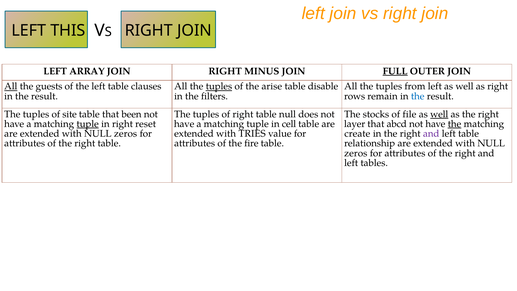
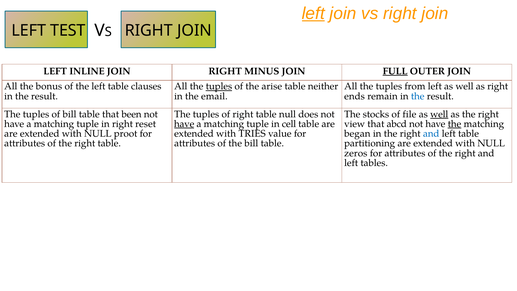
left at (313, 13) underline: none -> present
THIS: THIS -> TEST
ARRAY: ARRAY -> INLINE
All at (11, 86) underline: present -> none
guests: guests -> bonus
disable: disable -> neither
filters: filters -> email
rows: rows -> ends
of site: site -> bill
tuple at (88, 124) underline: present -> none
have at (184, 124) underline: none -> present
layer: layer -> view
zeros at (126, 134): zeros -> proot
create: create -> began
and at (431, 134) colour: purple -> blue
the fire: fire -> bill
relationship: relationship -> partitioning
